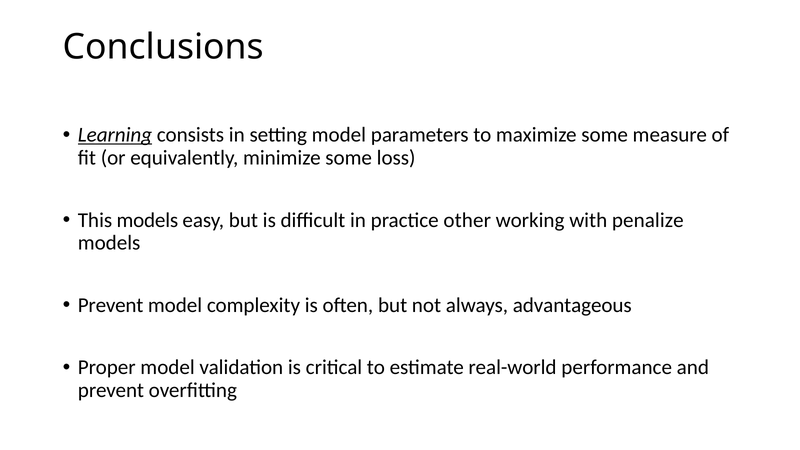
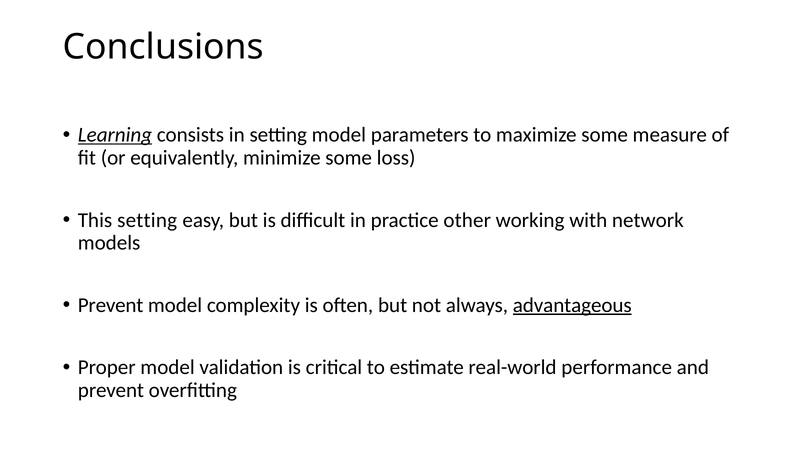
This models: models -> setting
penalize: penalize -> network
advantageous underline: none -> present
